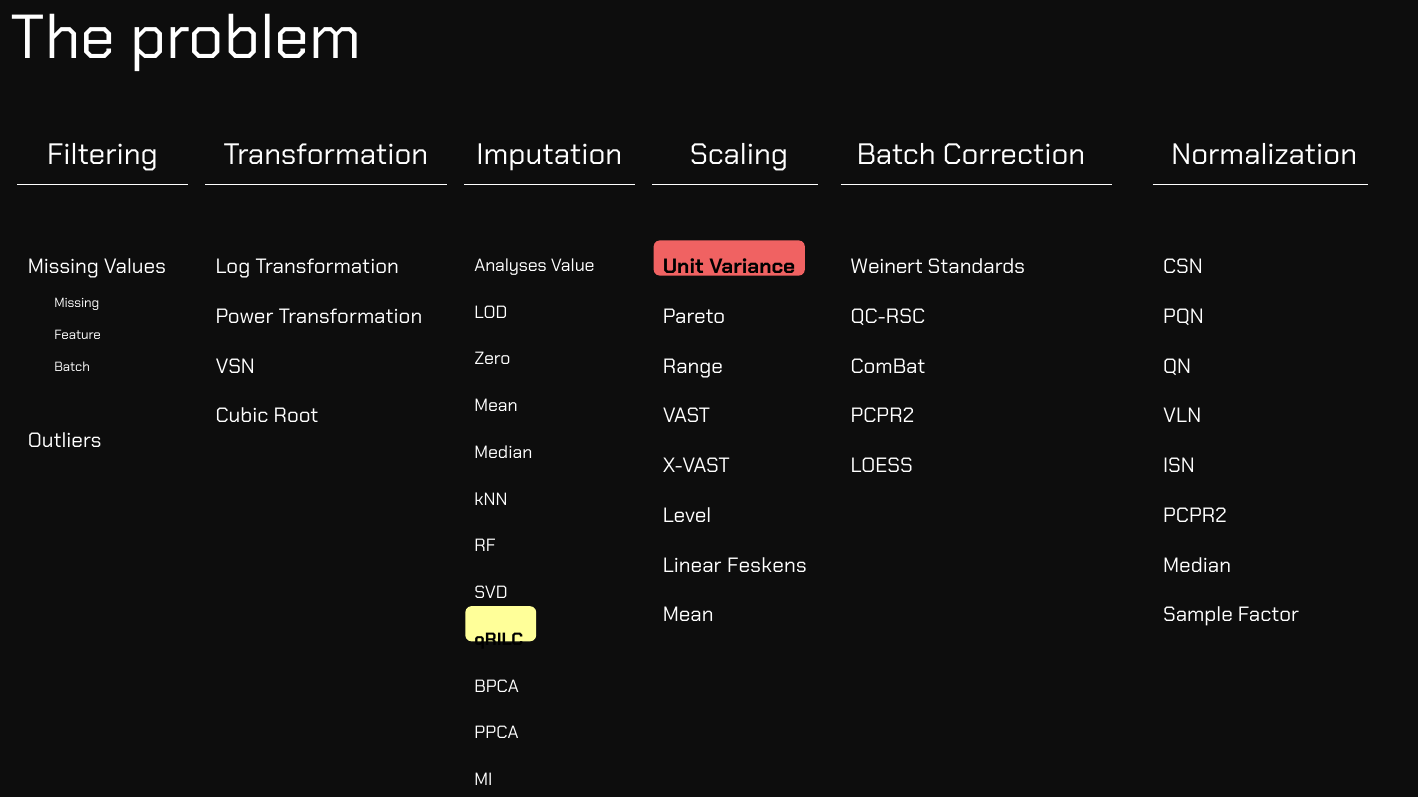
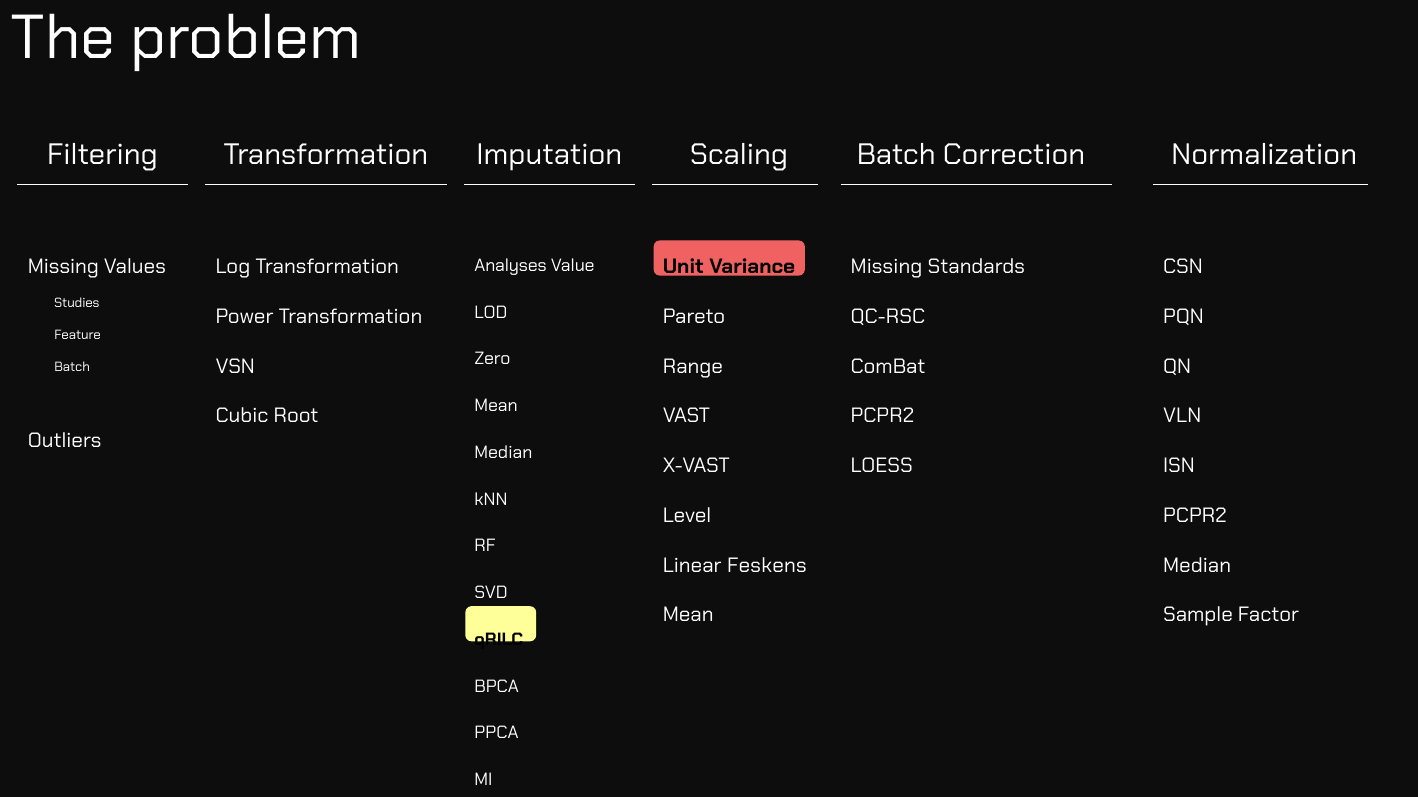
Weinert at (887, 267): Weinert -> Missing
Missing at (77, 303): Missing -> Studies
